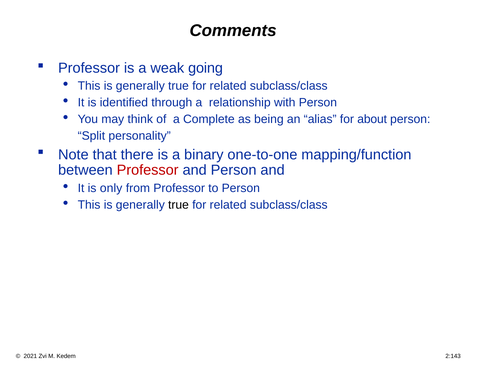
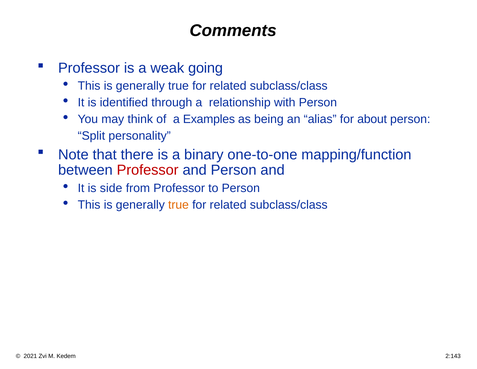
Complete: Complete -> Examples
only: only -> side
true at (178, 205) colour: black -> orange
